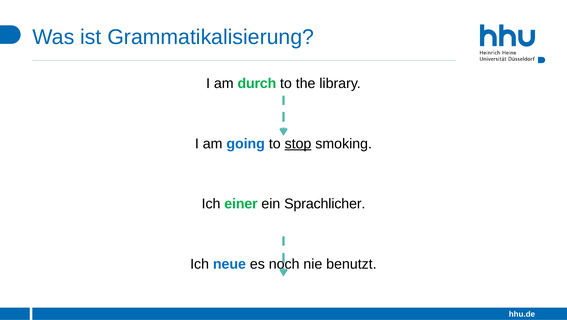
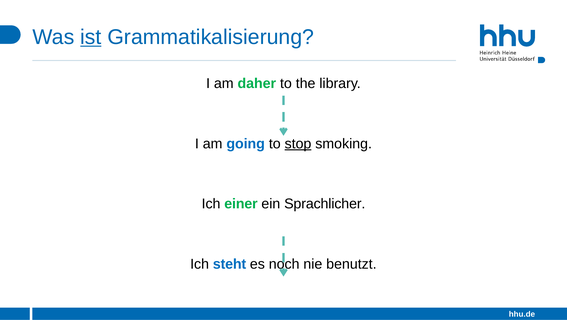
ist underline: none -> present
durch: durch -> daher
neue: neue -> steht
